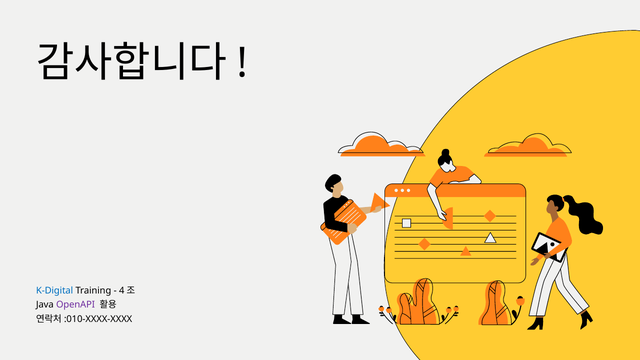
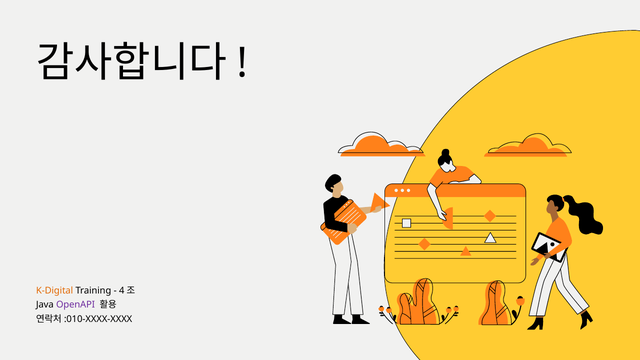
K-Digital colour: blue -> orange
